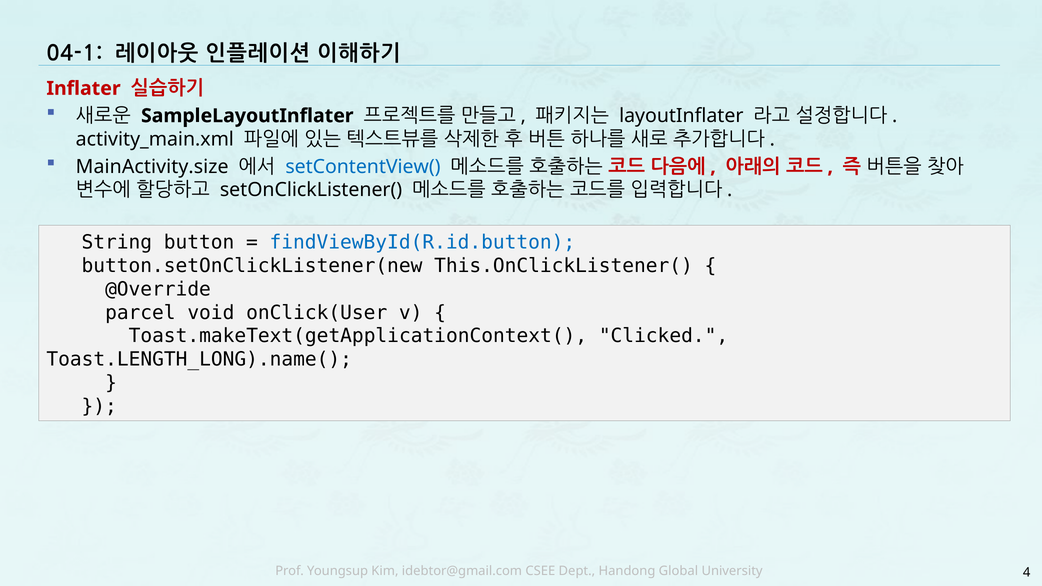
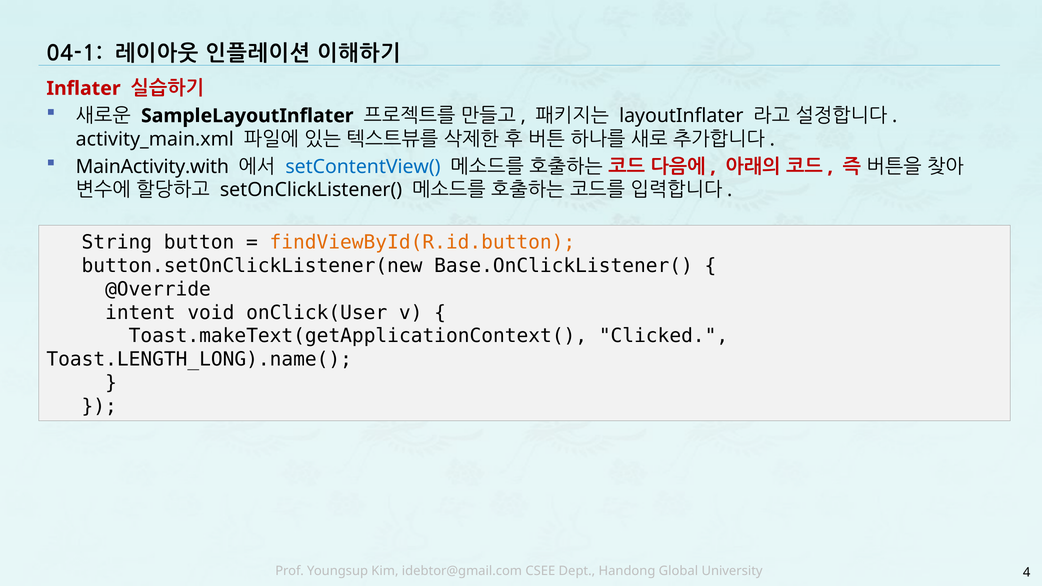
MainActivity.size: MainActivity.size -> MainActivity.with
findViewById(R.id.button colour: blue -> orange
This.OnClickListener(: This.OnClickListener( -> Base.OnClickListener(
parcel: parcel -> intent
